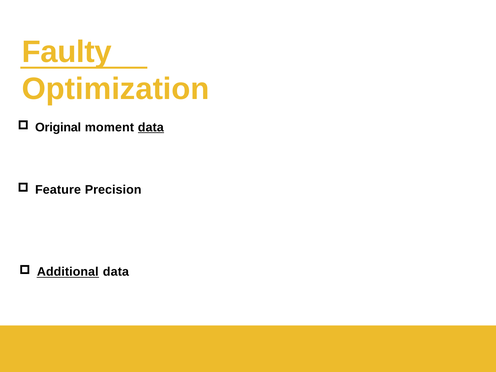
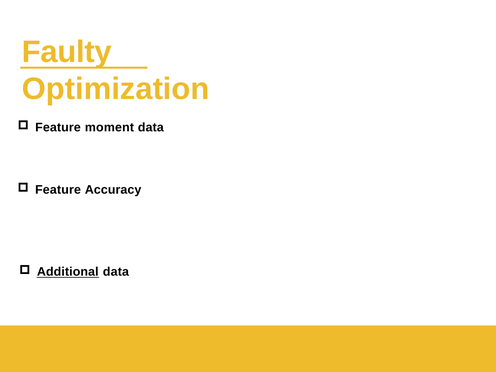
Original at (58, 127): Original -> Feature
data at (151, 127) underline: present -> none
Precision: Precision -> Accuracy
